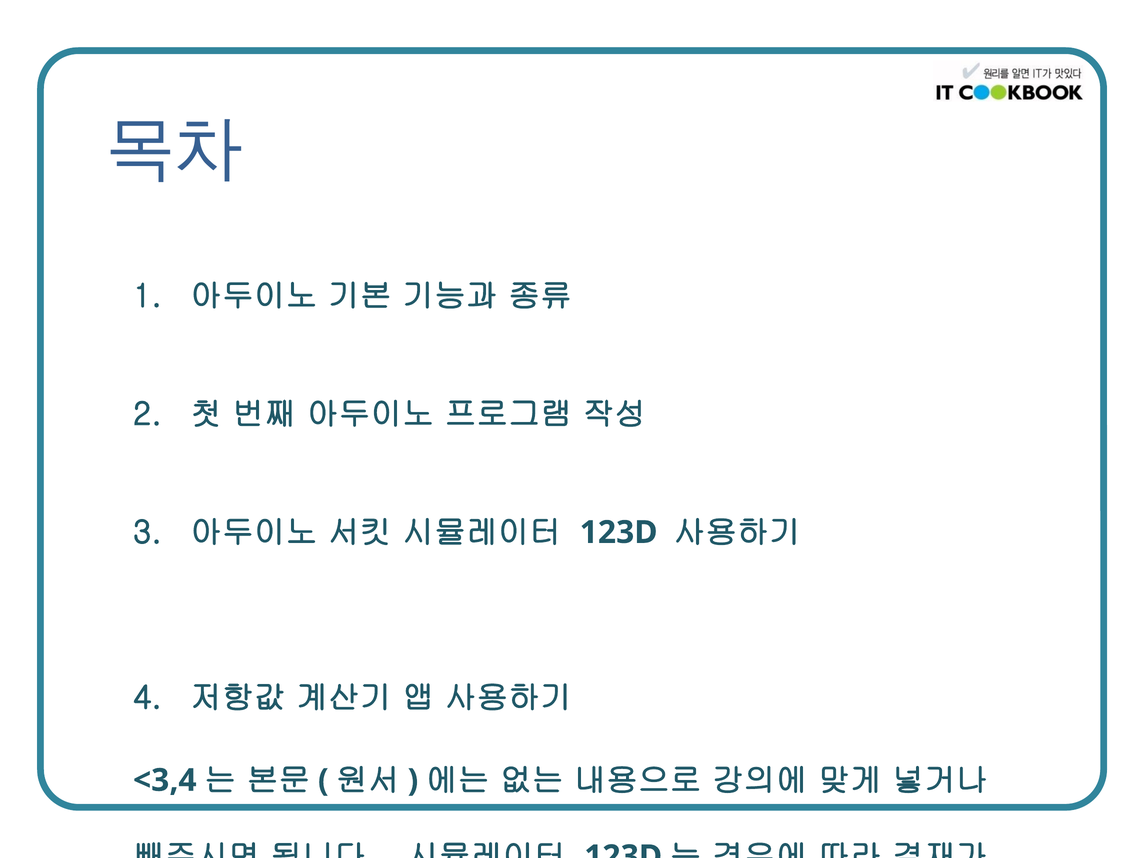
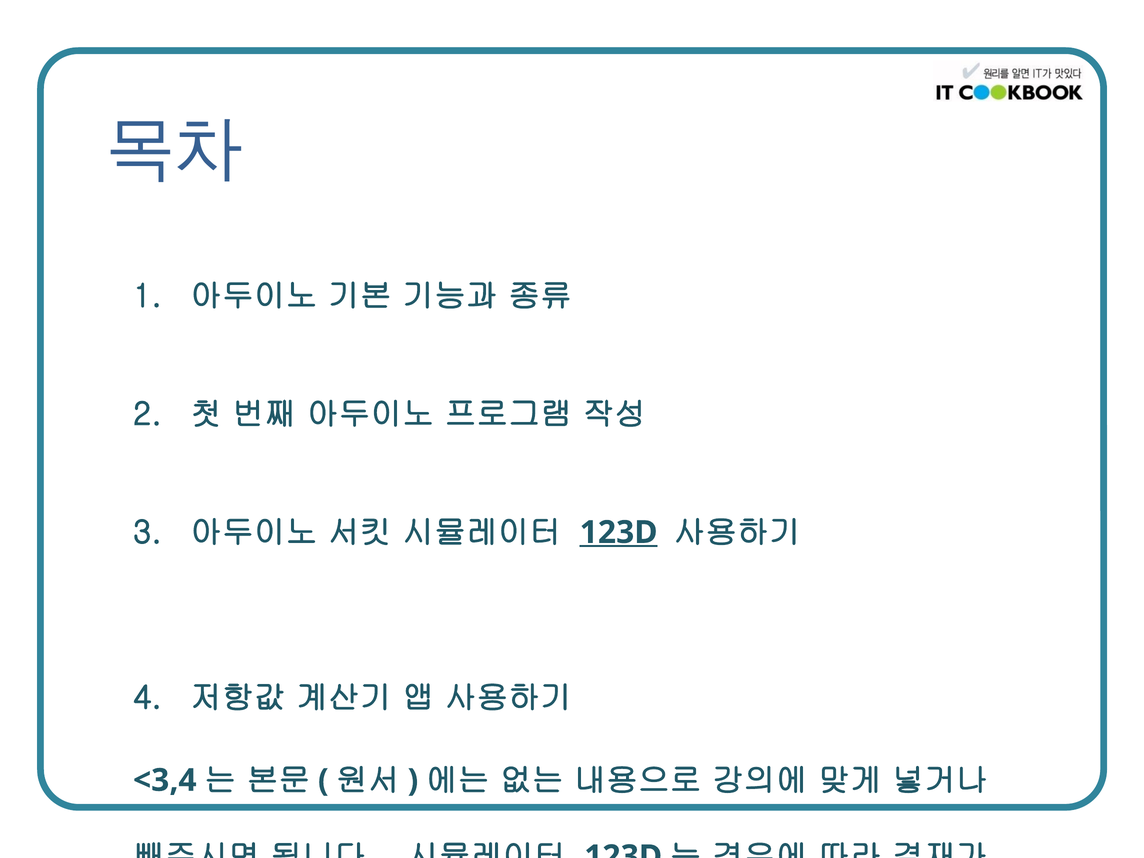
123D at (619, 532) underline: none -> present
